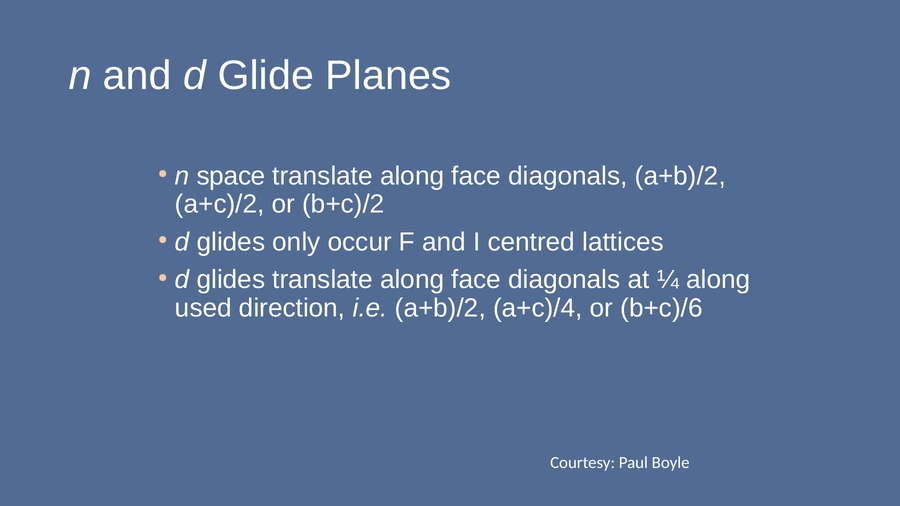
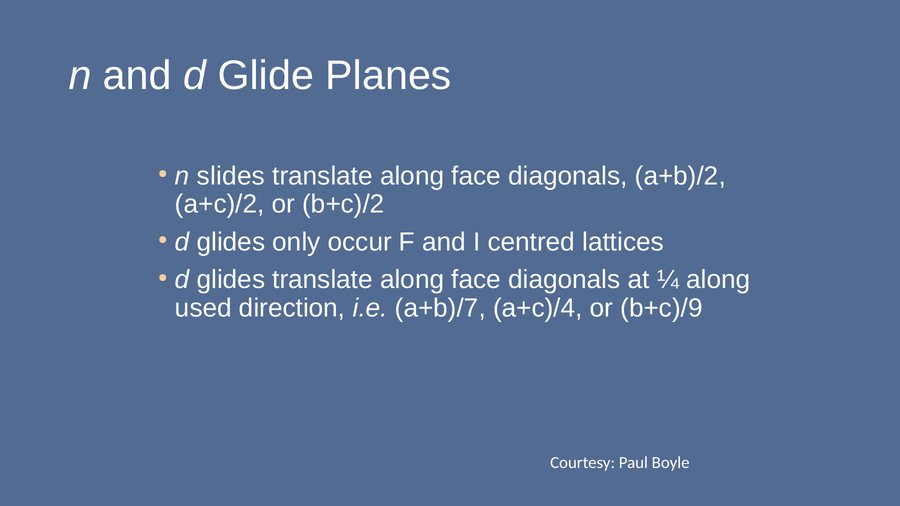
space: space -> slides
i.e a+b)/2: a+b)/2 -> a+b)/7
b+c)/6: b+c)/6 -> b+c)/9
